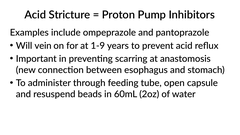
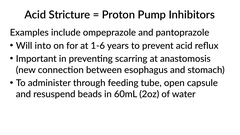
vein: vein -> into
1-9: 1-9 -> 1-6
